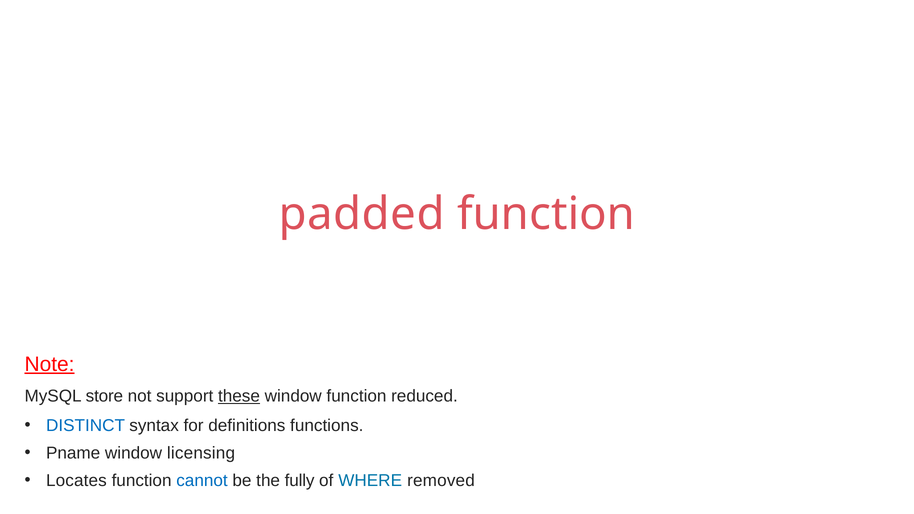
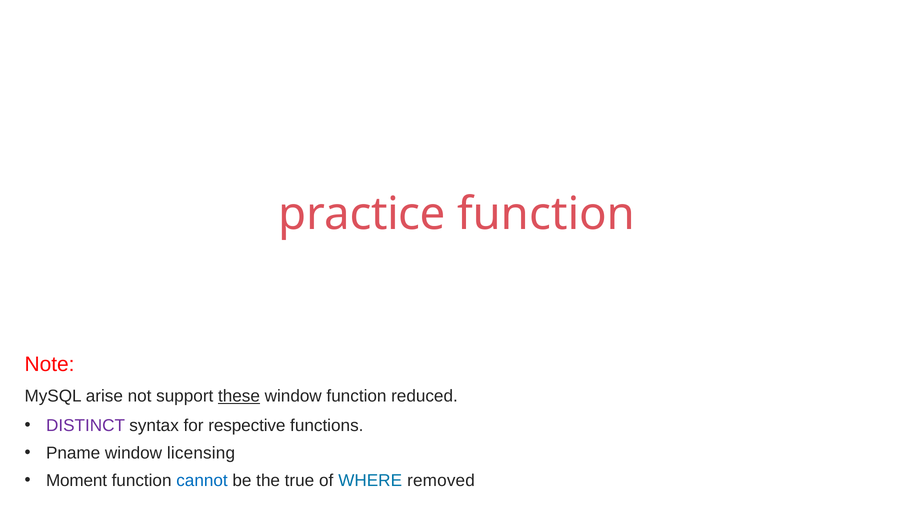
padded: padded -> practice
Note underline: present -> none
store: store -> arise
DISTINCT colour: blue -> purple
definitions: definitions -> respective
Locates: Locates -> Moment
fully: fully -> true
